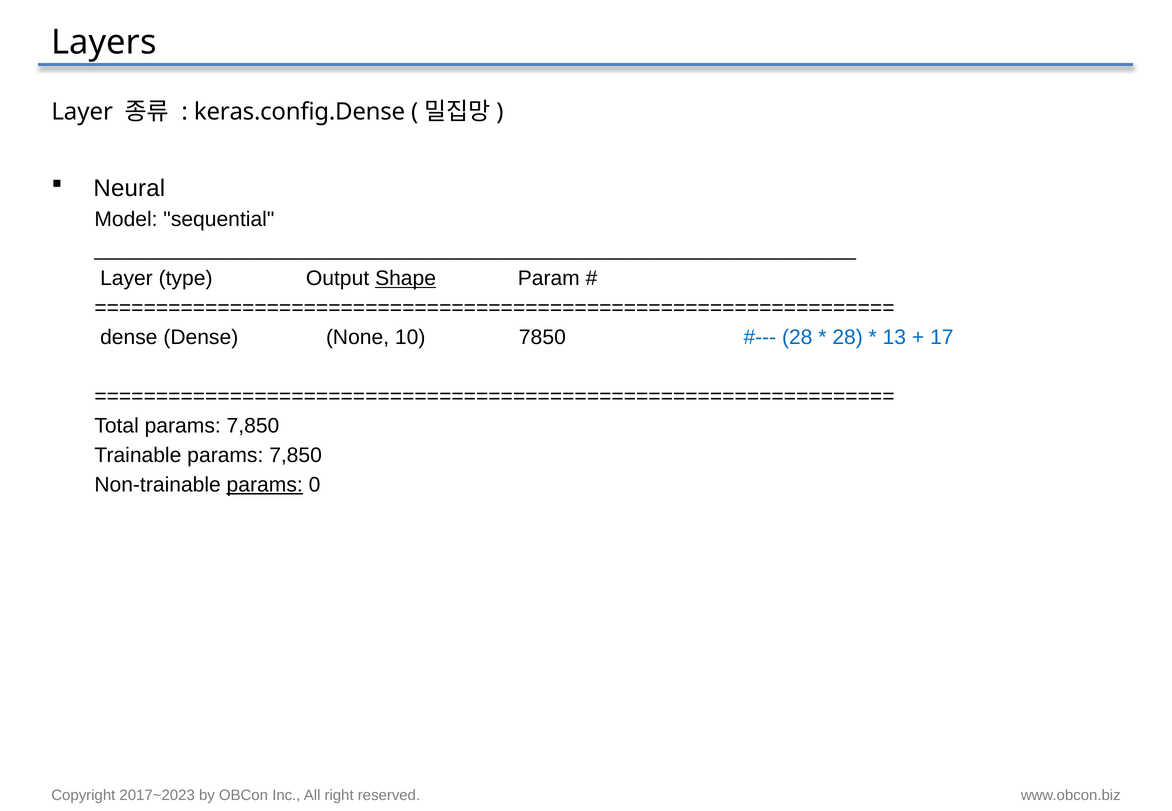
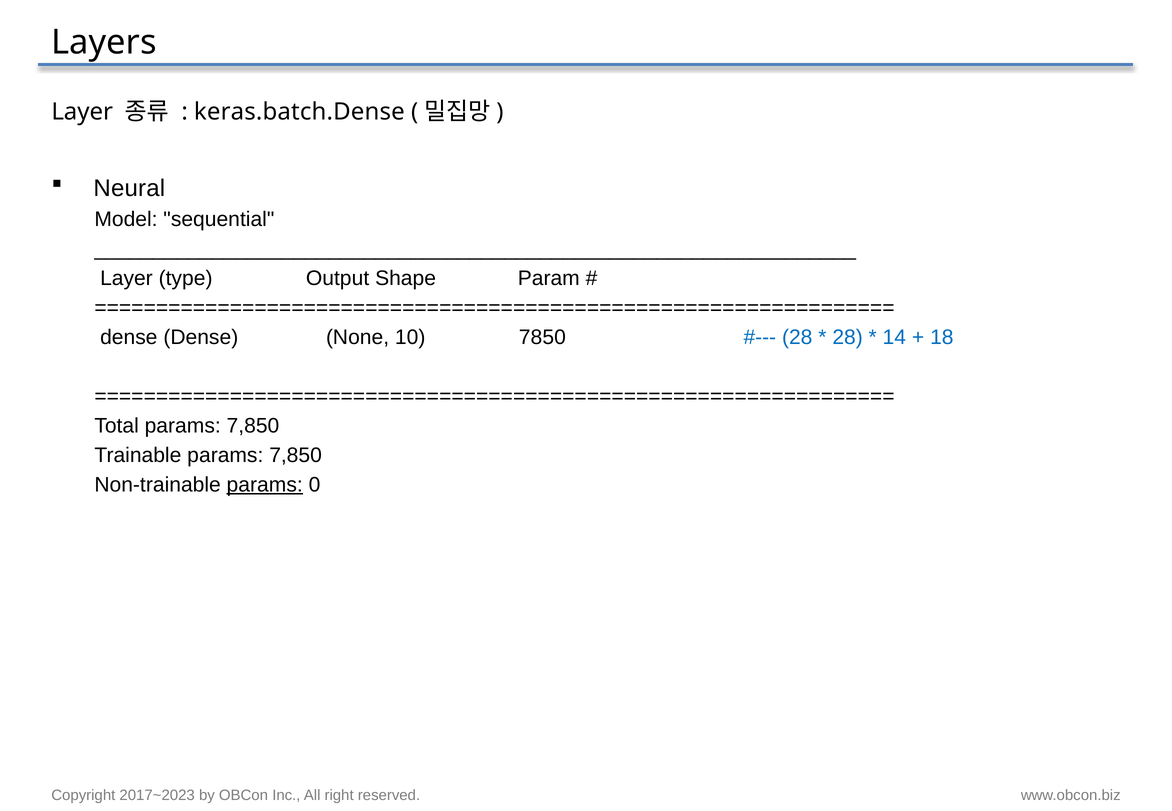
keras.config.Dense: keras.config.Dense -> keras.batch.Dense
Shape underline: present -> none
13: 13 -> 14
17: 17 -> 18
